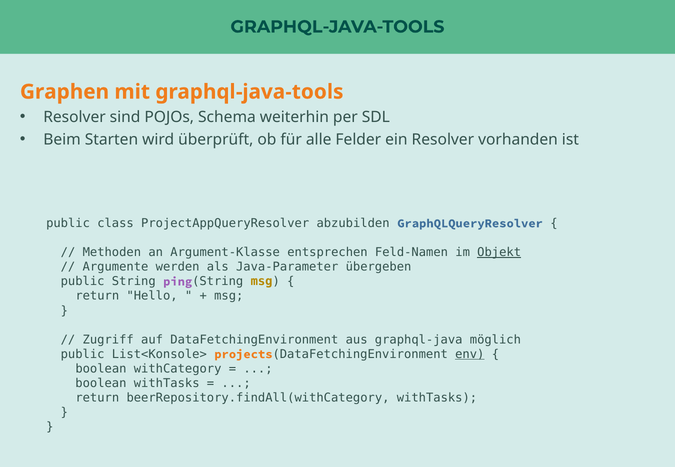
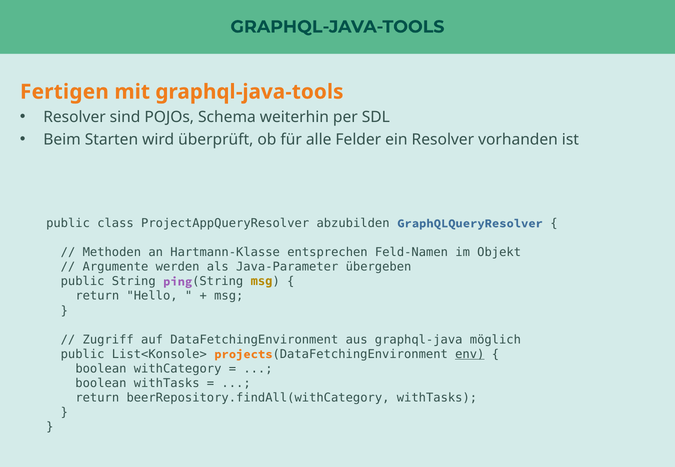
Graphen: Graphen -> Fertigen
Argument-Klasse: Argument-Klasse -> Hartmann-Klasse
Objekt underline: present -> none
